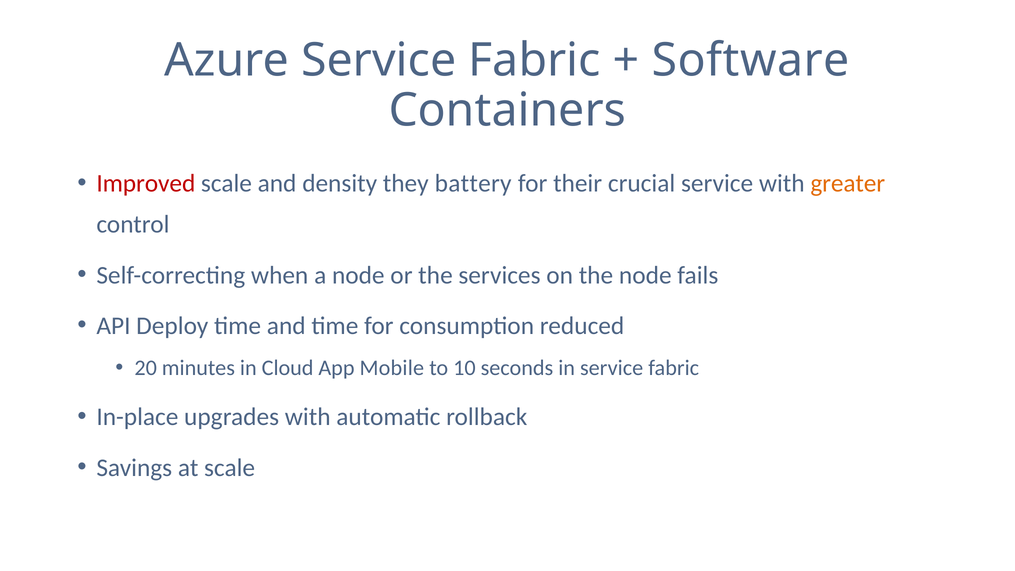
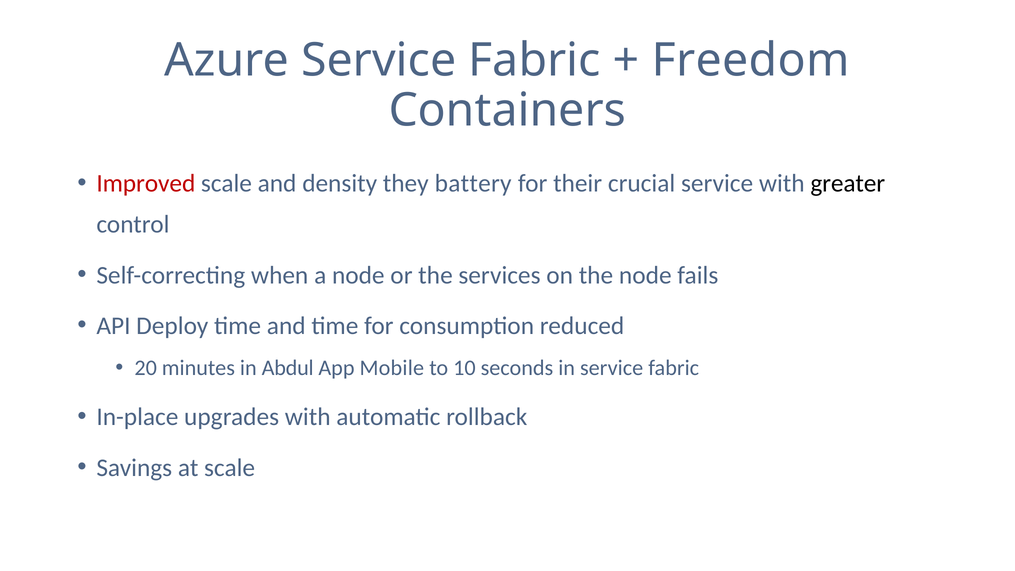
Software: Software -> Freedom
greater colour: orange -> black
Cloud: Cloud -> Abdul
